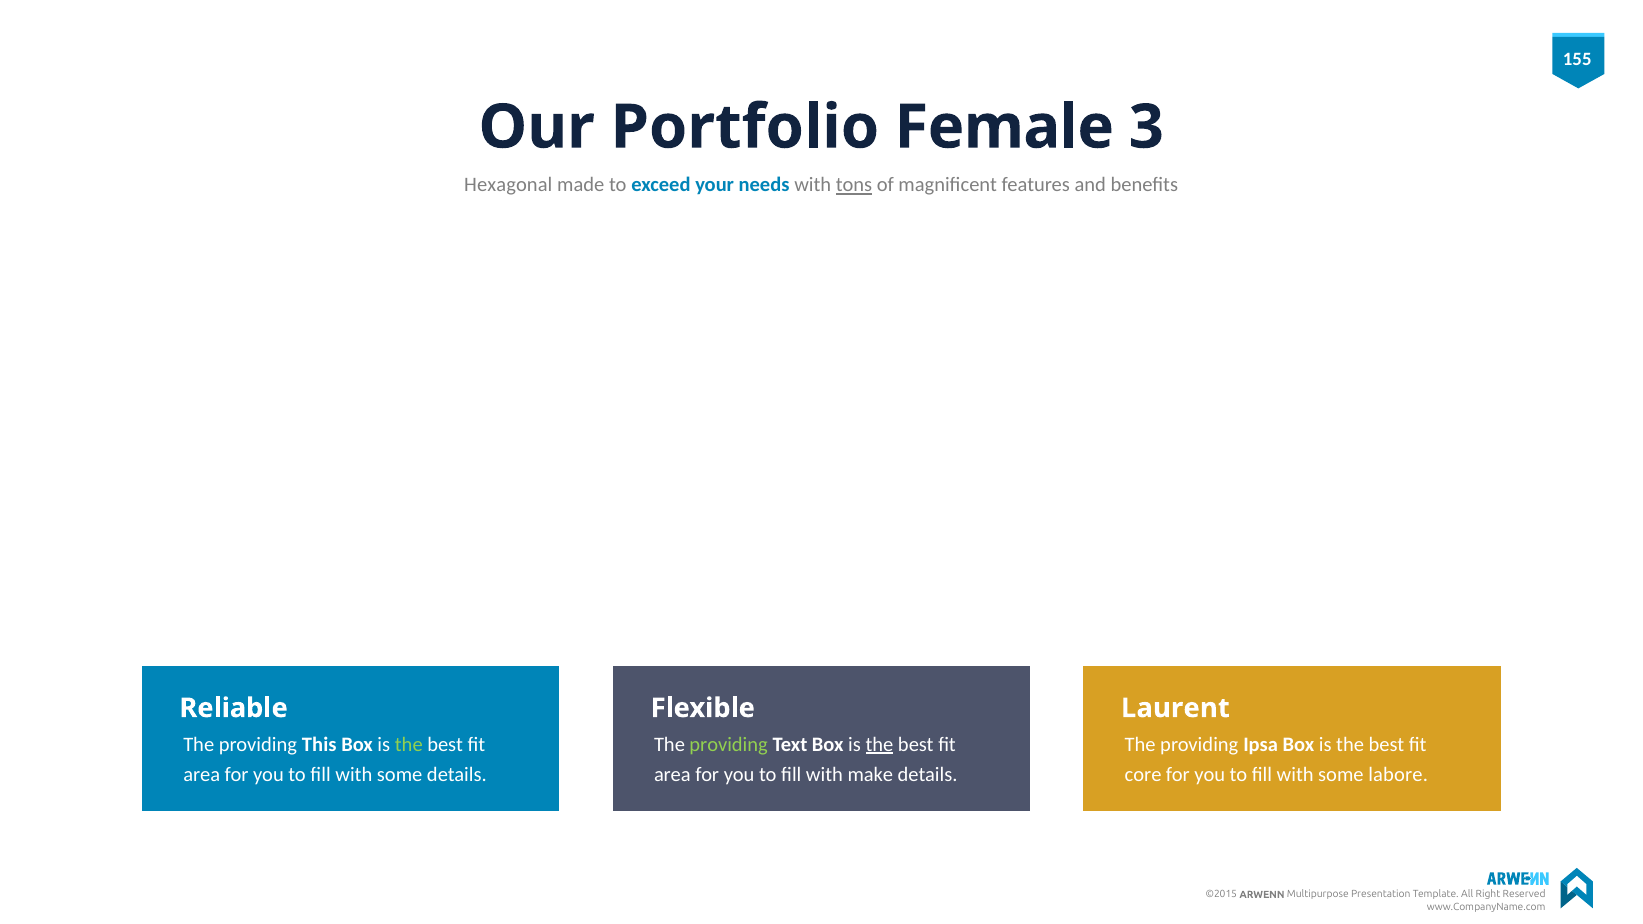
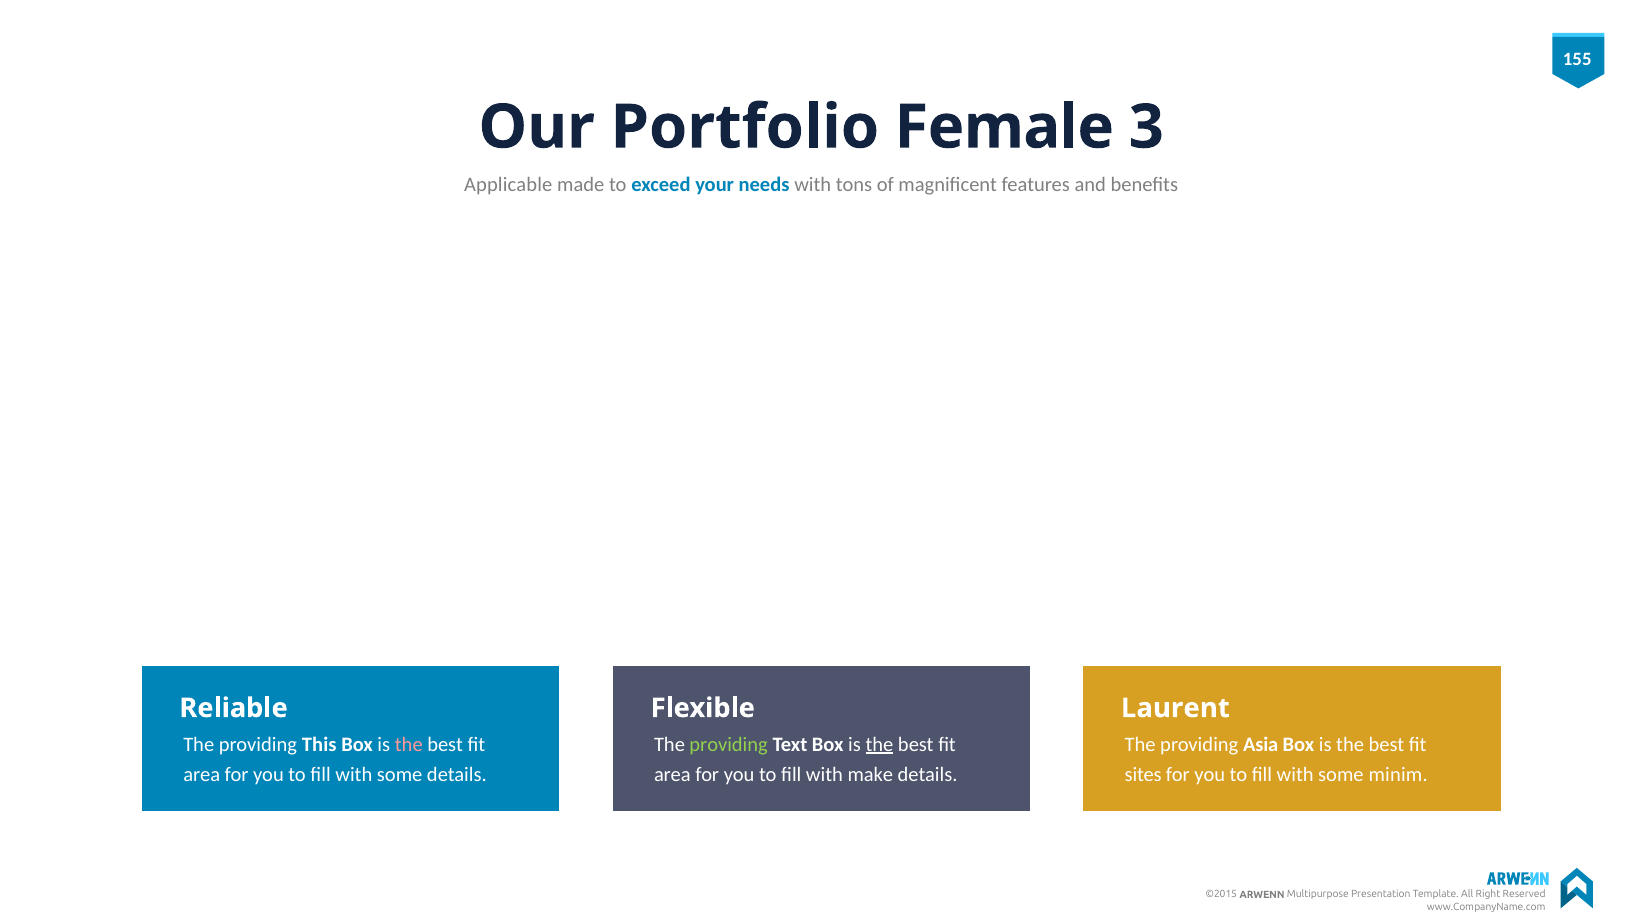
Hexagonal: Hexagonal -> Applicable
tons underline: present -> none
the at (409, 744) colour: light green -> pink
Ipsa: Ipsa -> Asia
core: core -> sites
labore: labore -> minim
